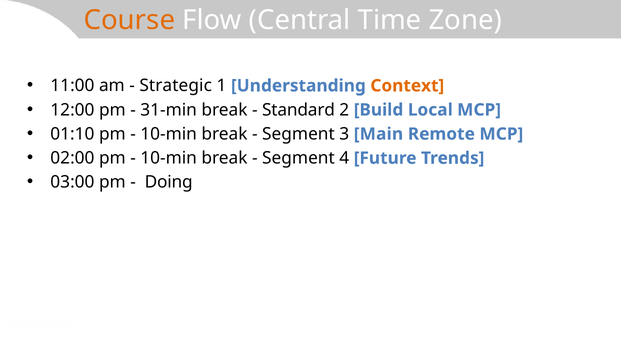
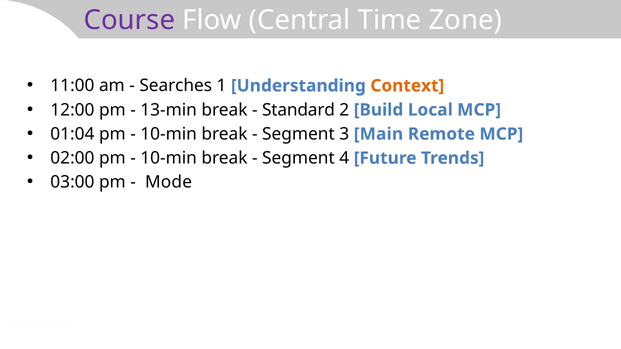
Course colour: orange -> purple
Strategic: Strategic -> Searches
31-min: 31-min -> 13-min
01:10: 01:10 -> 01:04
Doing: Doing -> Mode
